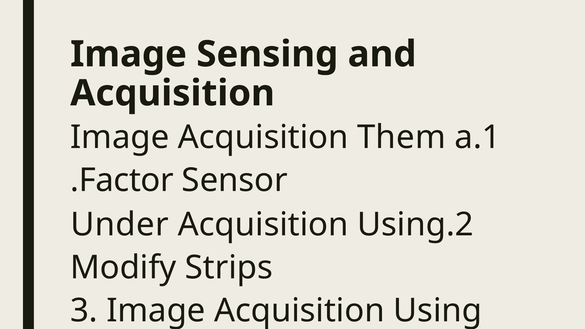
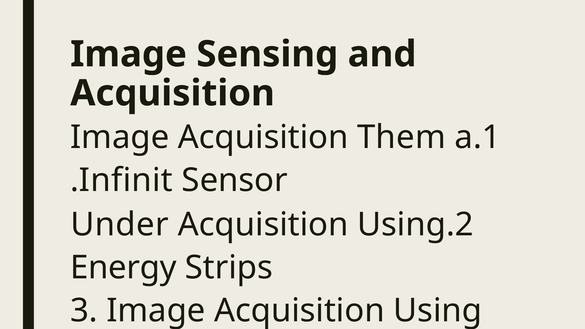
Factor: Factor -> Infinit
Modify: Modify -> Energy
